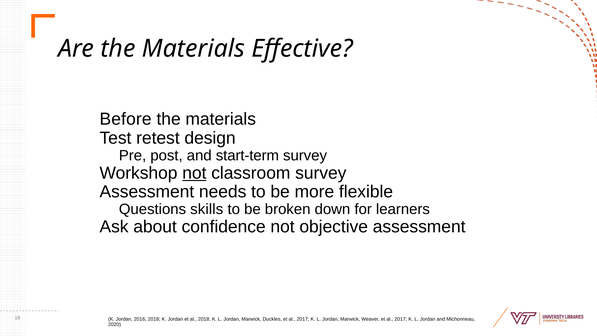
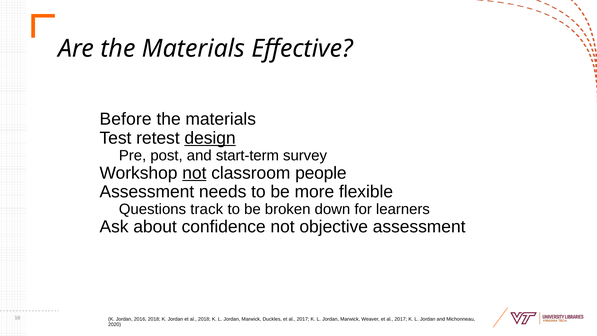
design underline: none -> present
classroom survey: survey -> people
skills: skills -> track
